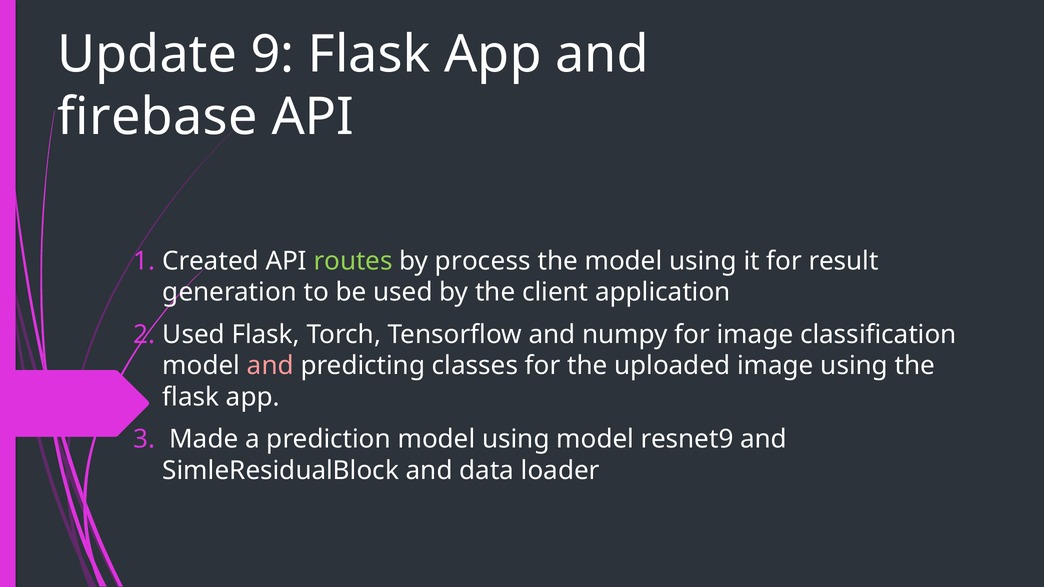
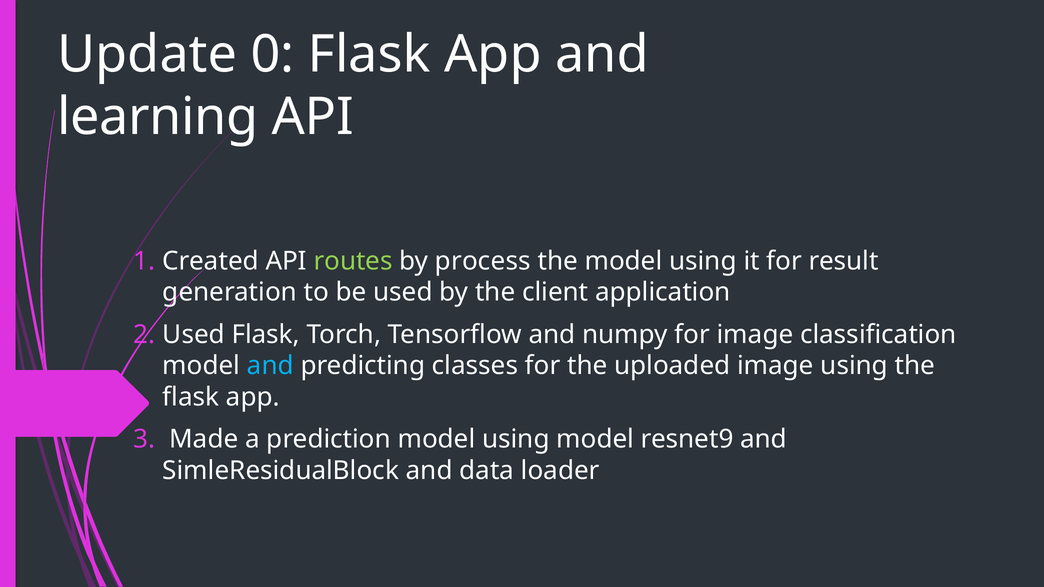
9: 9 -> 0
firebase: firebase -> learning
and at (270, 366) colour: pink -> light blue
